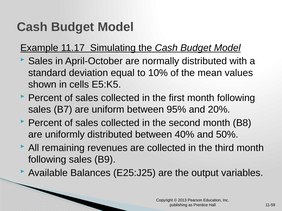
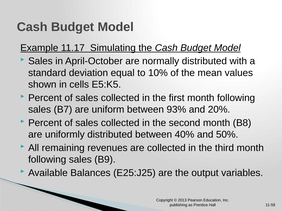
95%: 95% -> 93%
